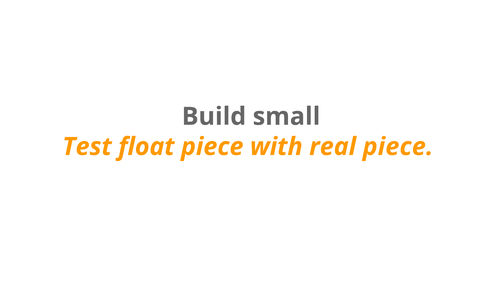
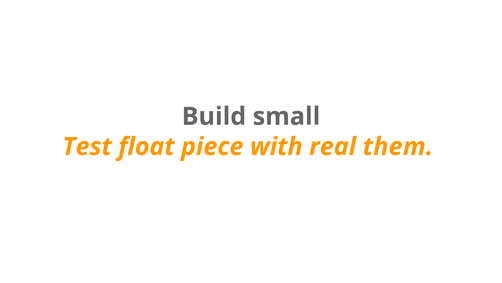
real piece: piece -> them
